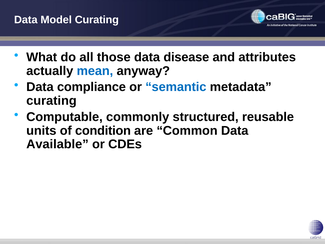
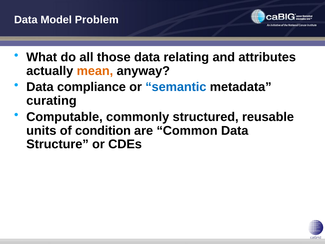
Model Curating: Curating -> Problem
disease: disease -> relating
mean colour: blue -> orange
Available: Available -> Structure
